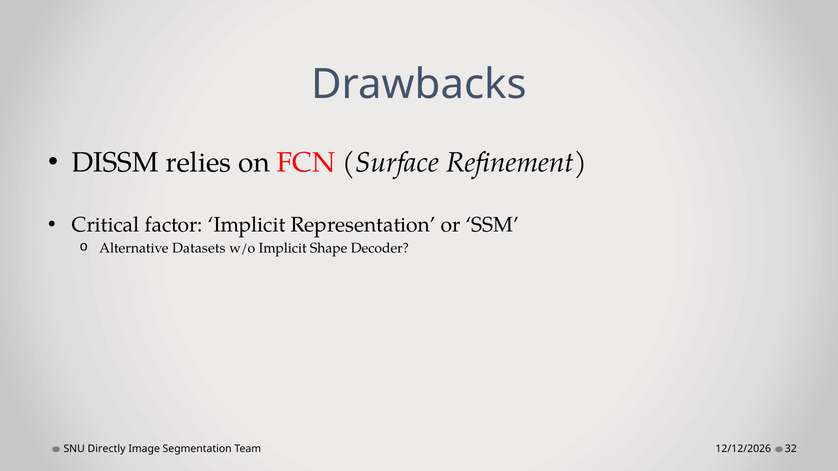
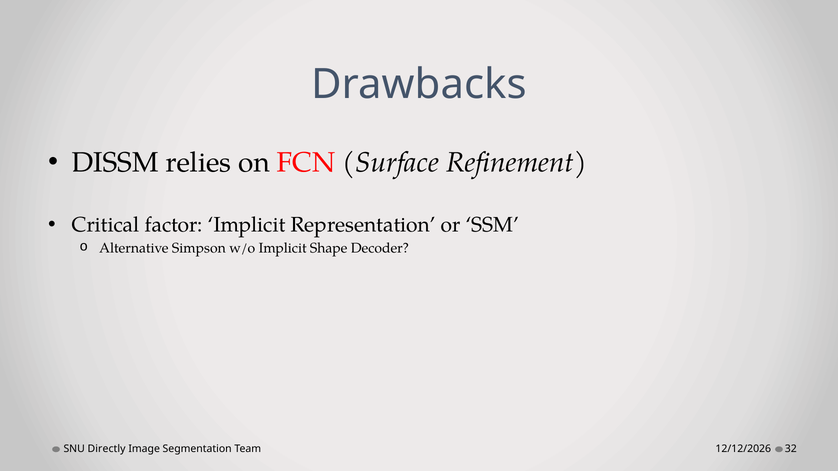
Datasets: Datasets -> Simpson
